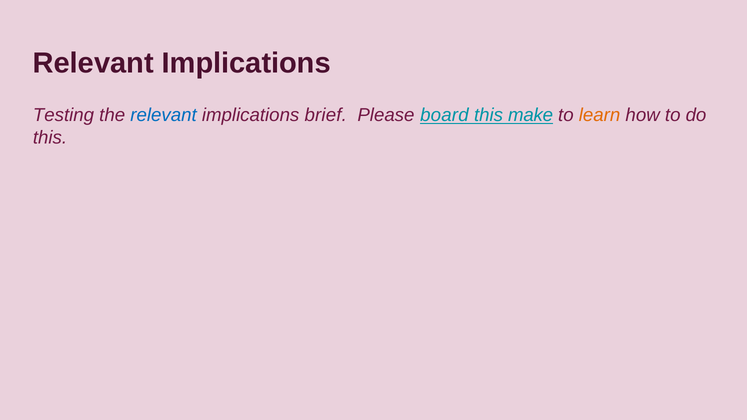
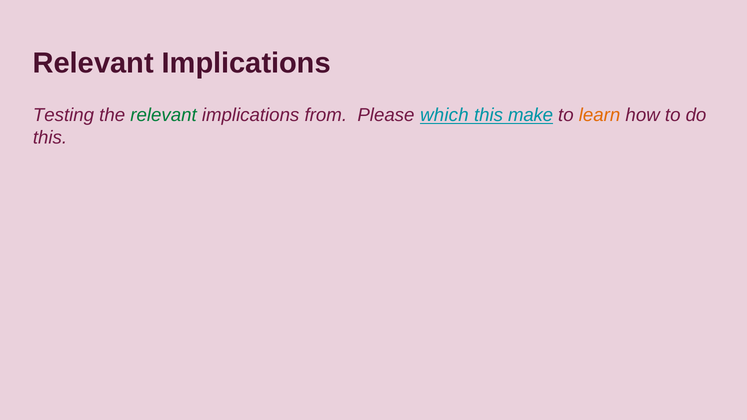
relevant at (164, 115) colour: blue -> green
brief: brief -> from
board: board -> which
